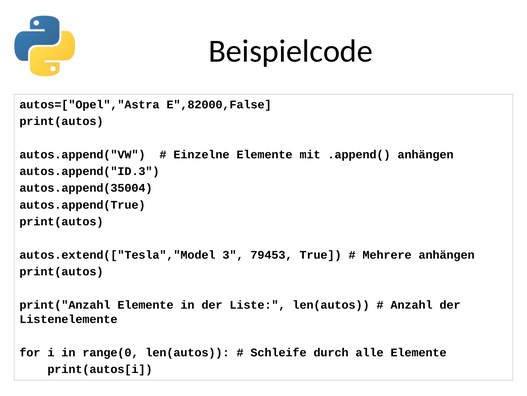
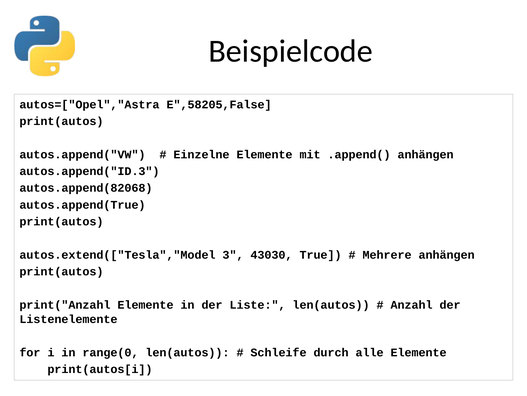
E",82000,False: E",82000,False -> E",58205,False
autos.append(35004: autos.append(35004 -> autos.append(82068
79453: 79453 -> 43030
